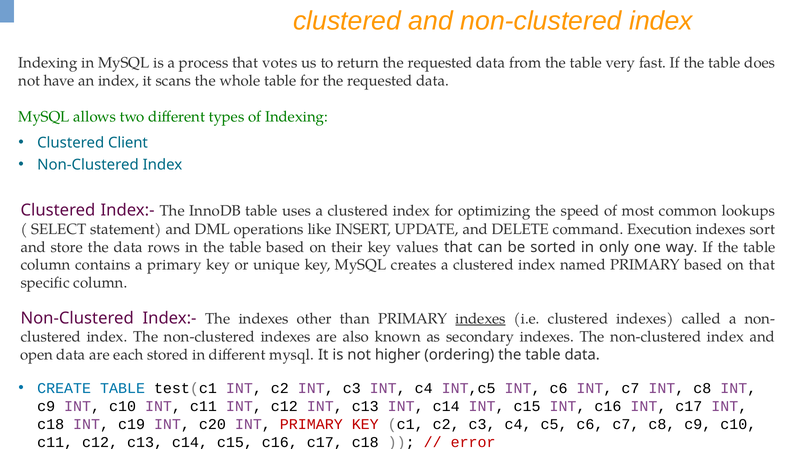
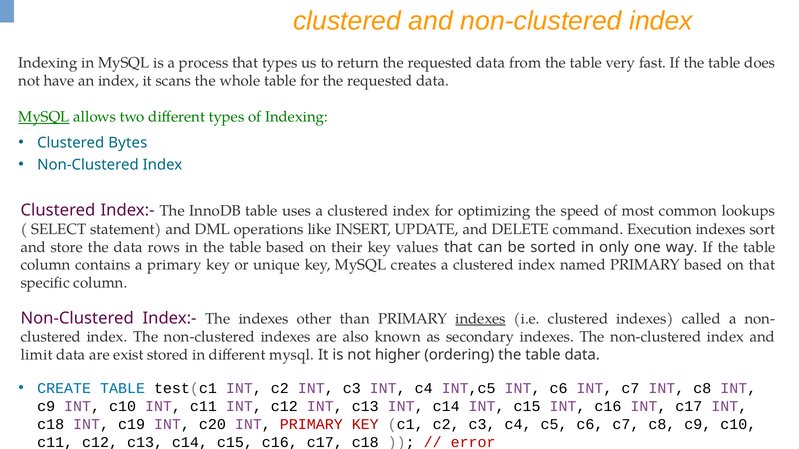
that votes: votes -> types
MySQL at (44, 117) underline: none -> present
Client: Client -> Bytes
open: open -> limit
each: each -> exist
